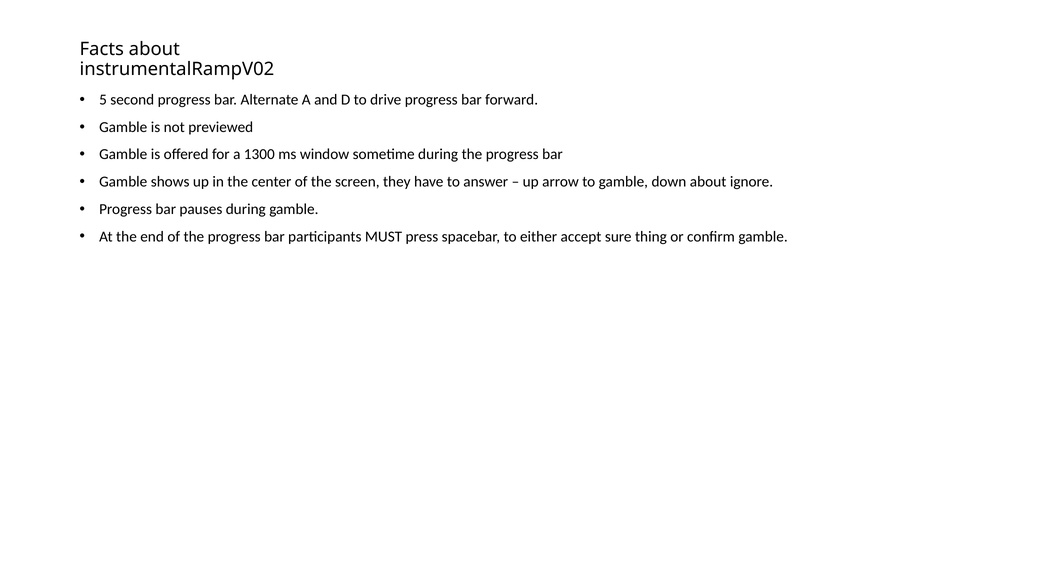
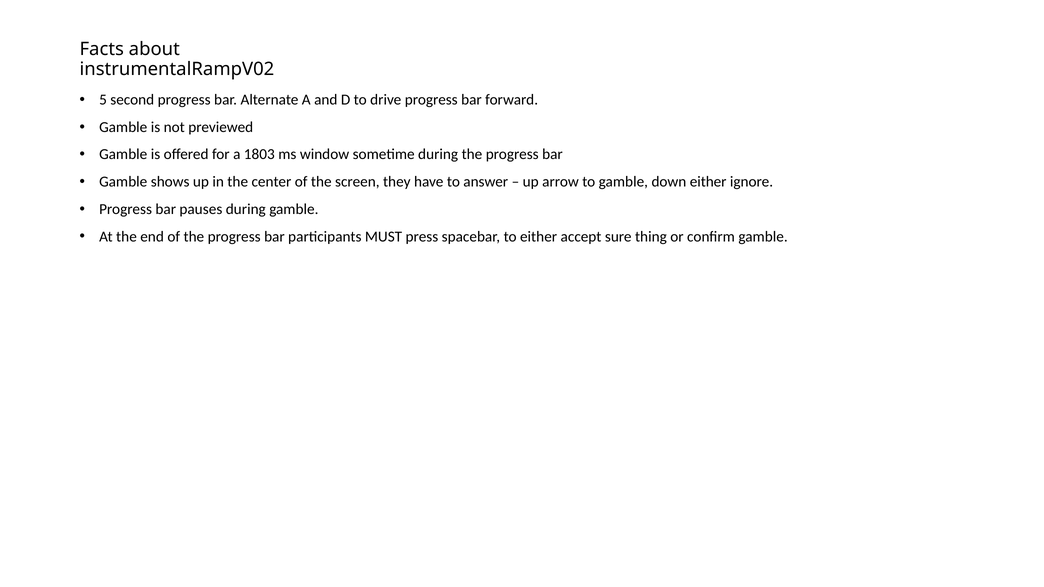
1300: 1300 -> 1803
down about: about -> either
